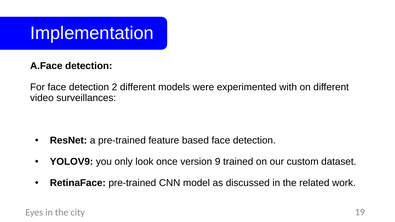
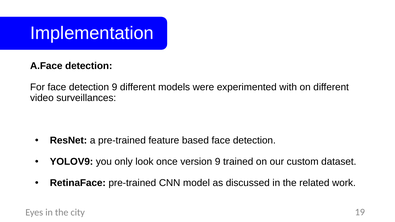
detection 2: 2 -> 9
